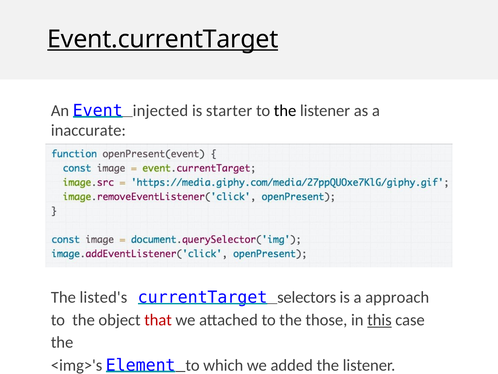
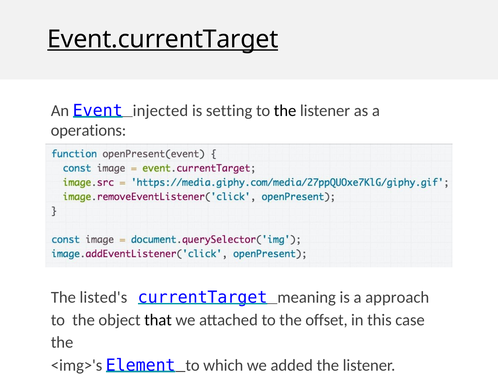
starter: starter -> setting
inaccurate: inaccurate -> operations
selectors: selectors -> meaning
that colour: red -> black
those: those -> offset
this underline: present -> none
